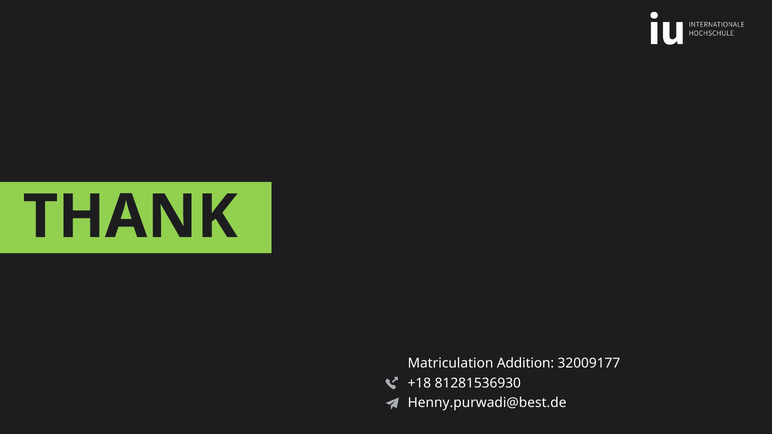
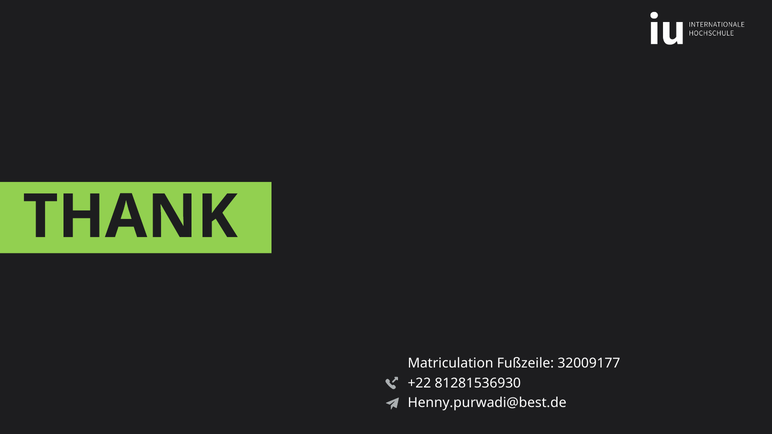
Addition: Addition -> Fußzeile
+18: +18 -> +22
